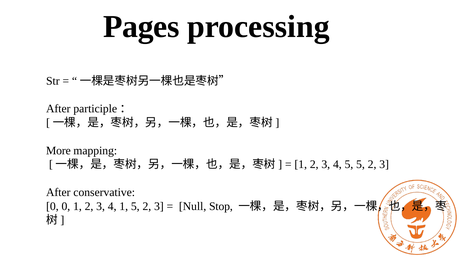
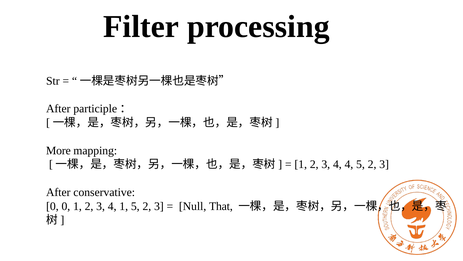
Pages: Pages -> Filter
4 5: 5 -> 4
Stop: Stop -> That
